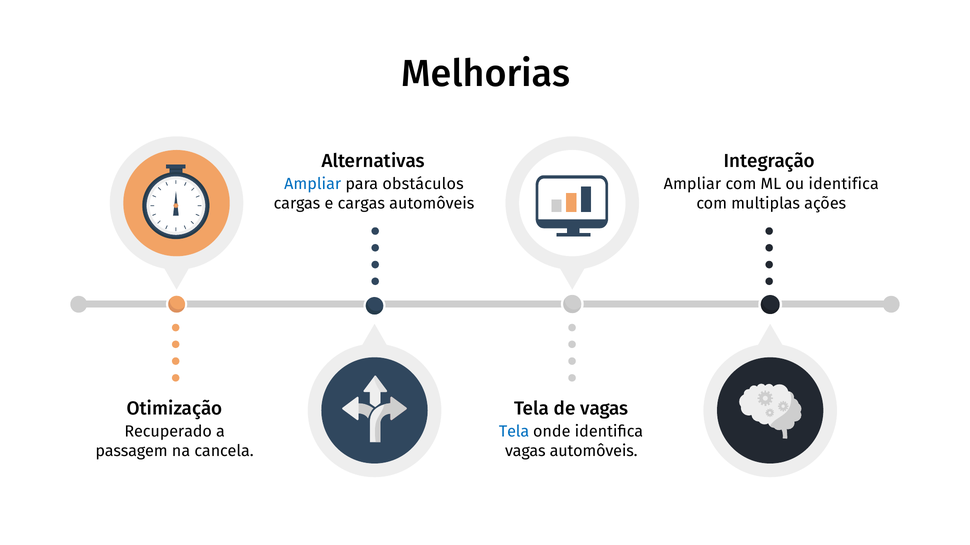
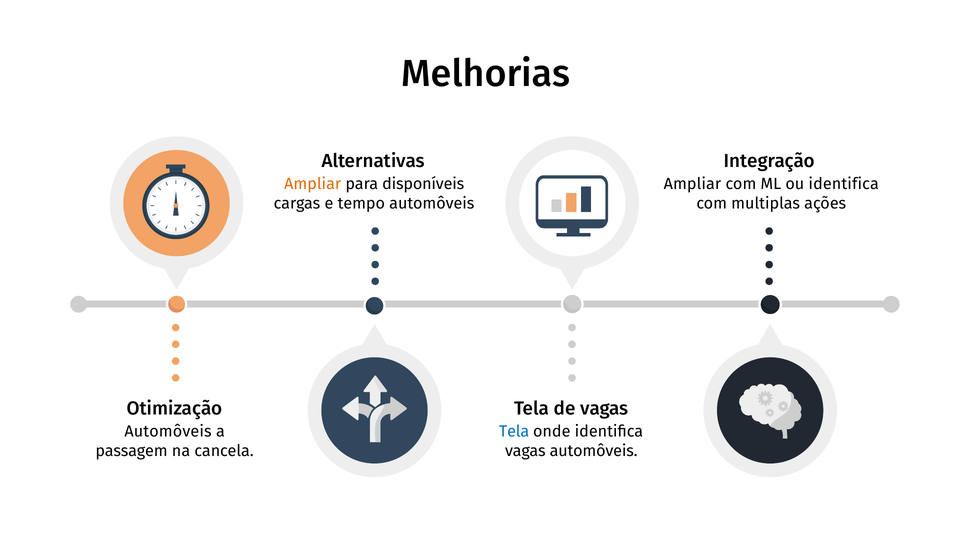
Ampliar at (313, 184) colour: blue -> orange
obstáculos: obstáculos -> disponíveis
e cargas: cargas -> tempo
Recuperado at (168, 432): Recuperado -> Automôveis
